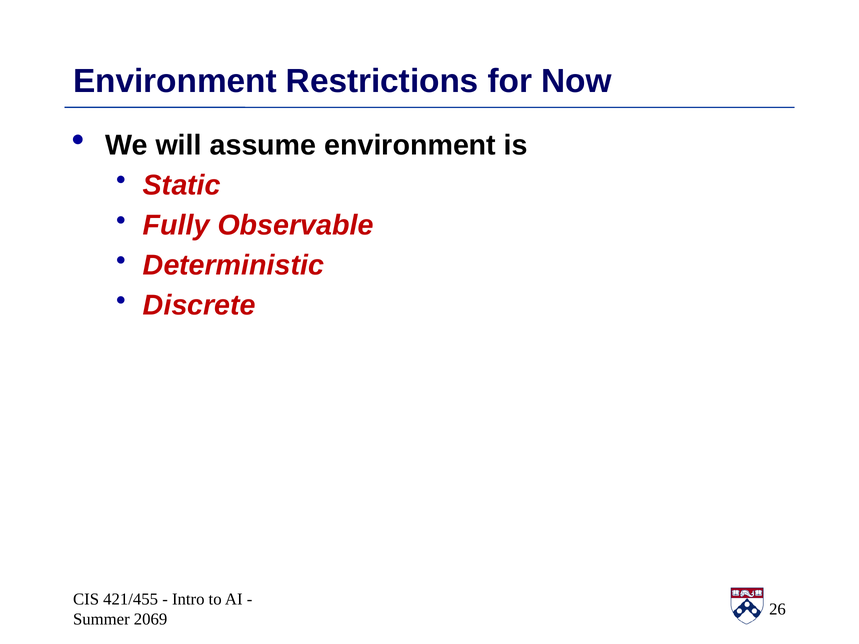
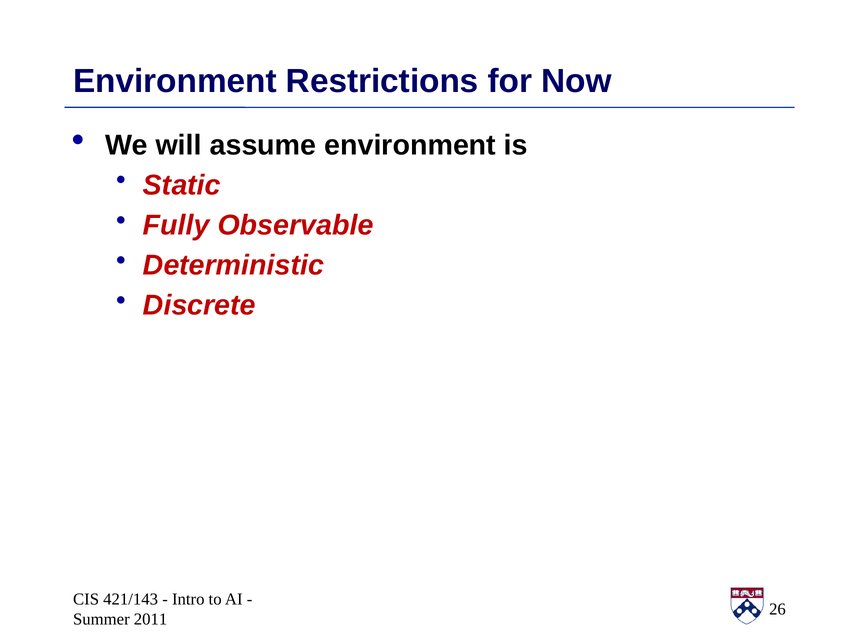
421/455: 421/455 -> 421/143
2069: 2069 -> 2011
